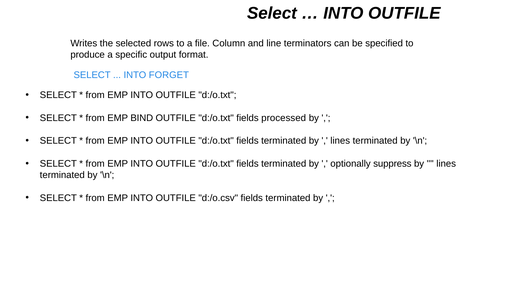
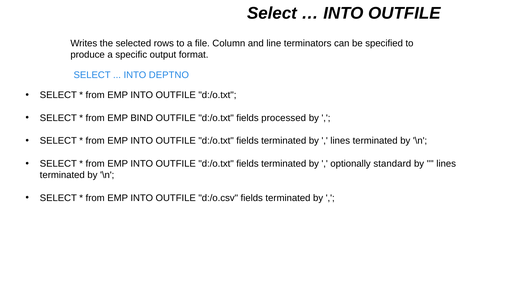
FORGET: FORGET -> DEPTNO
suppress: suppress -> standard
